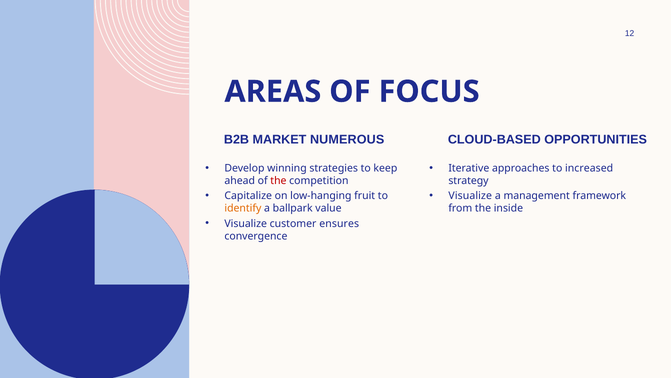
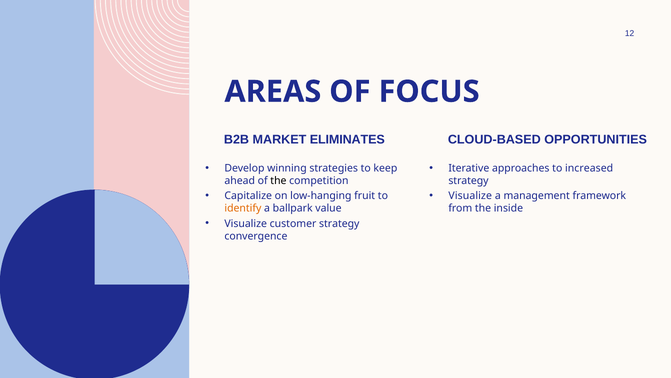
NUMEROUS: NUMEROUS -> ELIMINATES
the at (278, 180) colour: red -> black
customer ensures: ensures -> strategy
